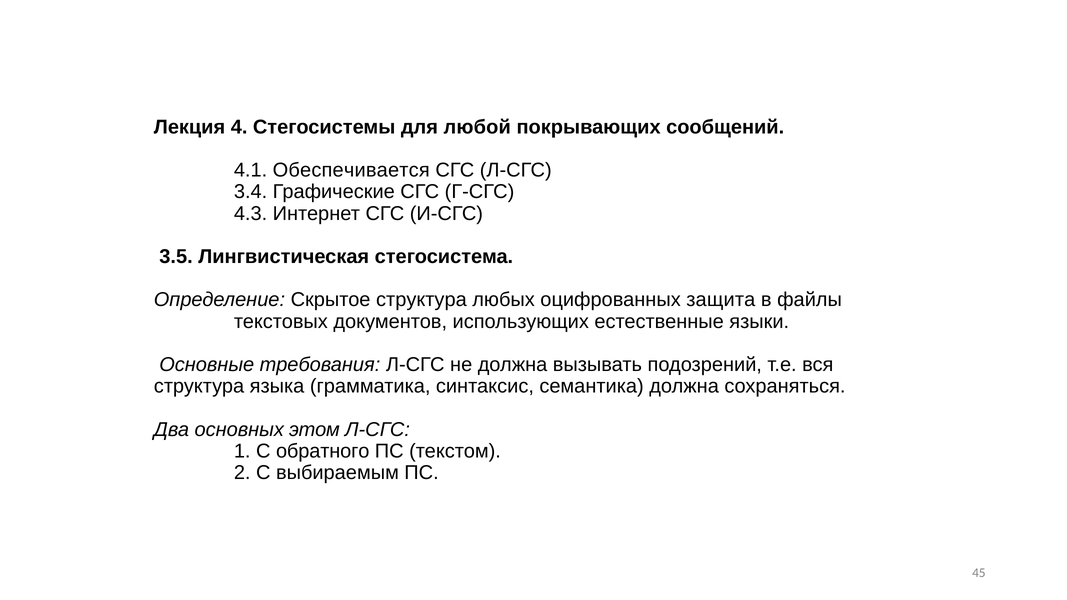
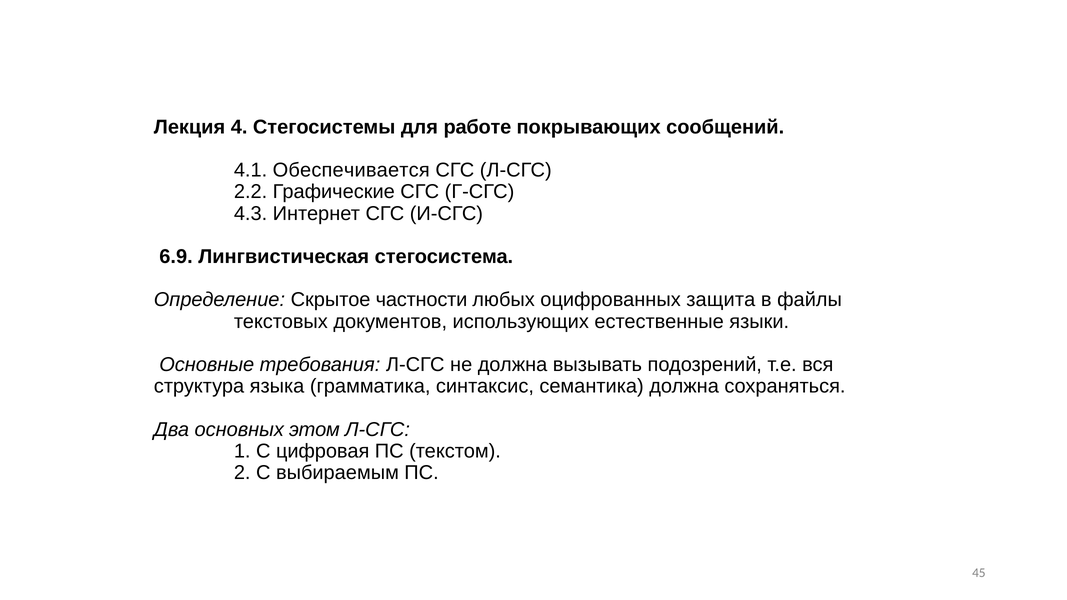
любой: любой -> работе
3.4: 3.4 -> 2.2
3.5: 3.5 -> 6.9
Скрытое структура: структура -> частности
обратного: обратного -> цифровая
